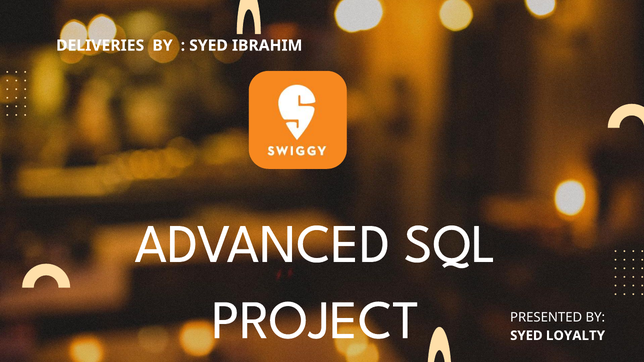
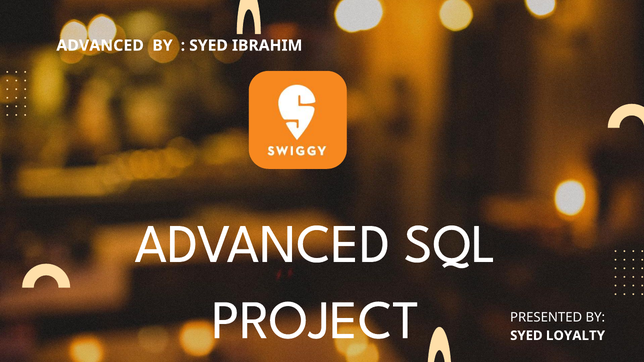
DELIVERIES at (100, 46): DELIVERIES -> ADVANCED
